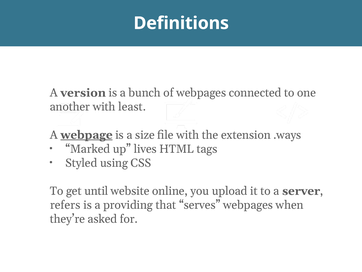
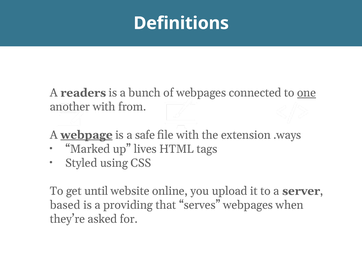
version: version -> readers
one underline: none -> present
least: least -> from
size: size -> safe
refers: refers -> based
